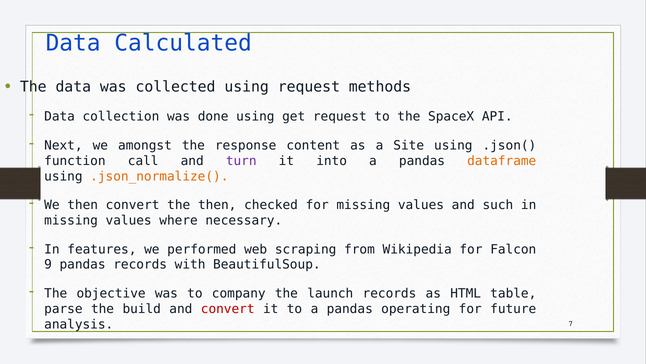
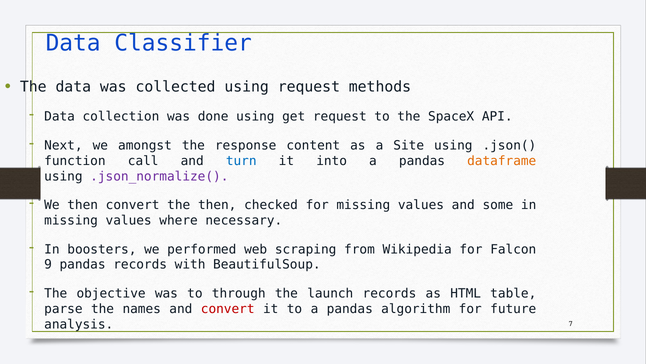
Calculated: Calculated -> Classifier
turn colour: purple -> blue
.json_normalize( colour: orange -> purple
such: such -> some
features: features -> boosters
company: company -> through
build: build -> names
operating: operating -> algorithm
